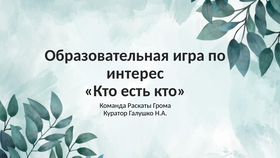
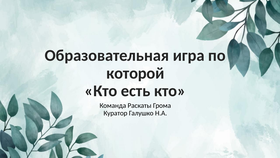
интерес: интерес -> которой
